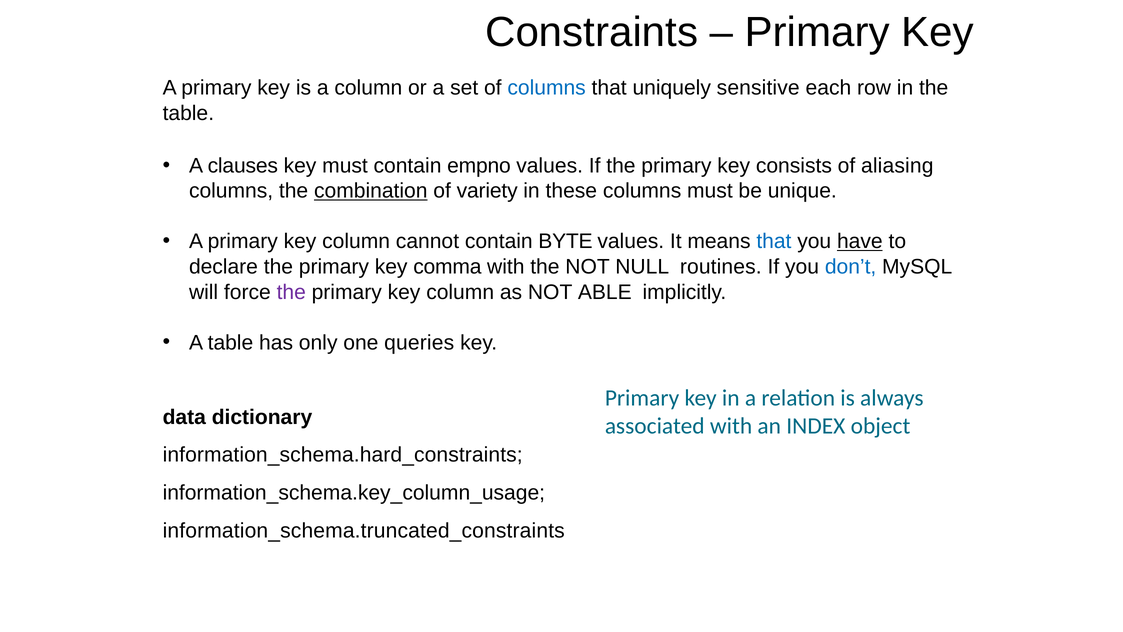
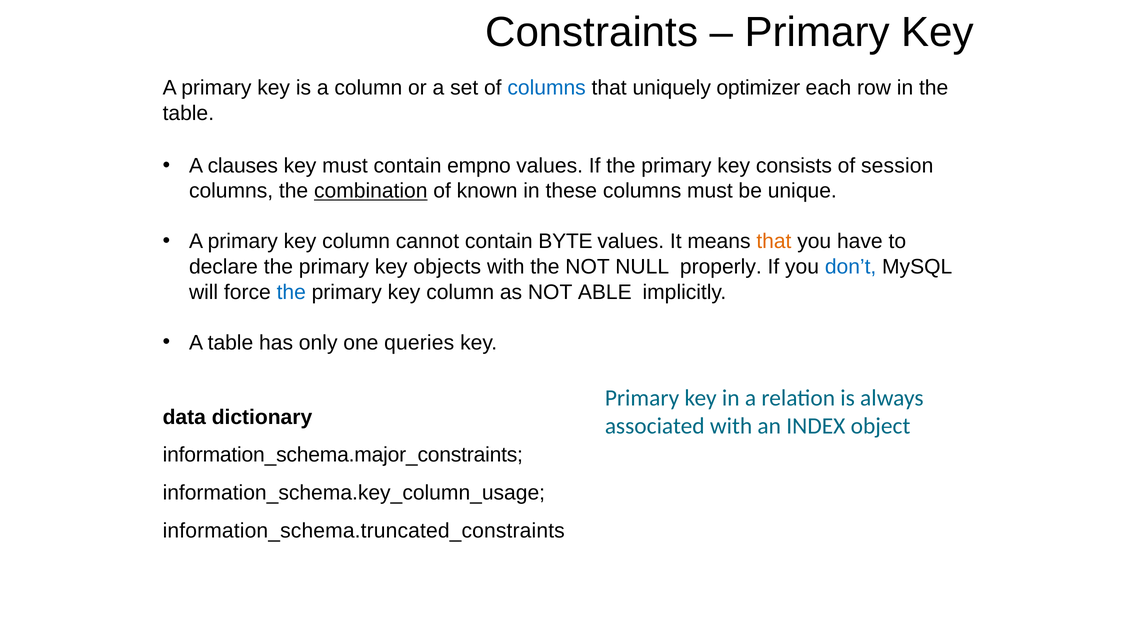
sensitive: sensitive -> optimizer
aliasing: aliasing -> session
variety: variety -> known
that at (774, 241) colour: blue -> orange
have underline: present -> none
comma: comma -> objects
routines: routines -> properly
the at (291, 292) colour: purple -> blue
information_schema.hard_constraints: information_schema.hard_constraints -> information_schema.major_constraints
